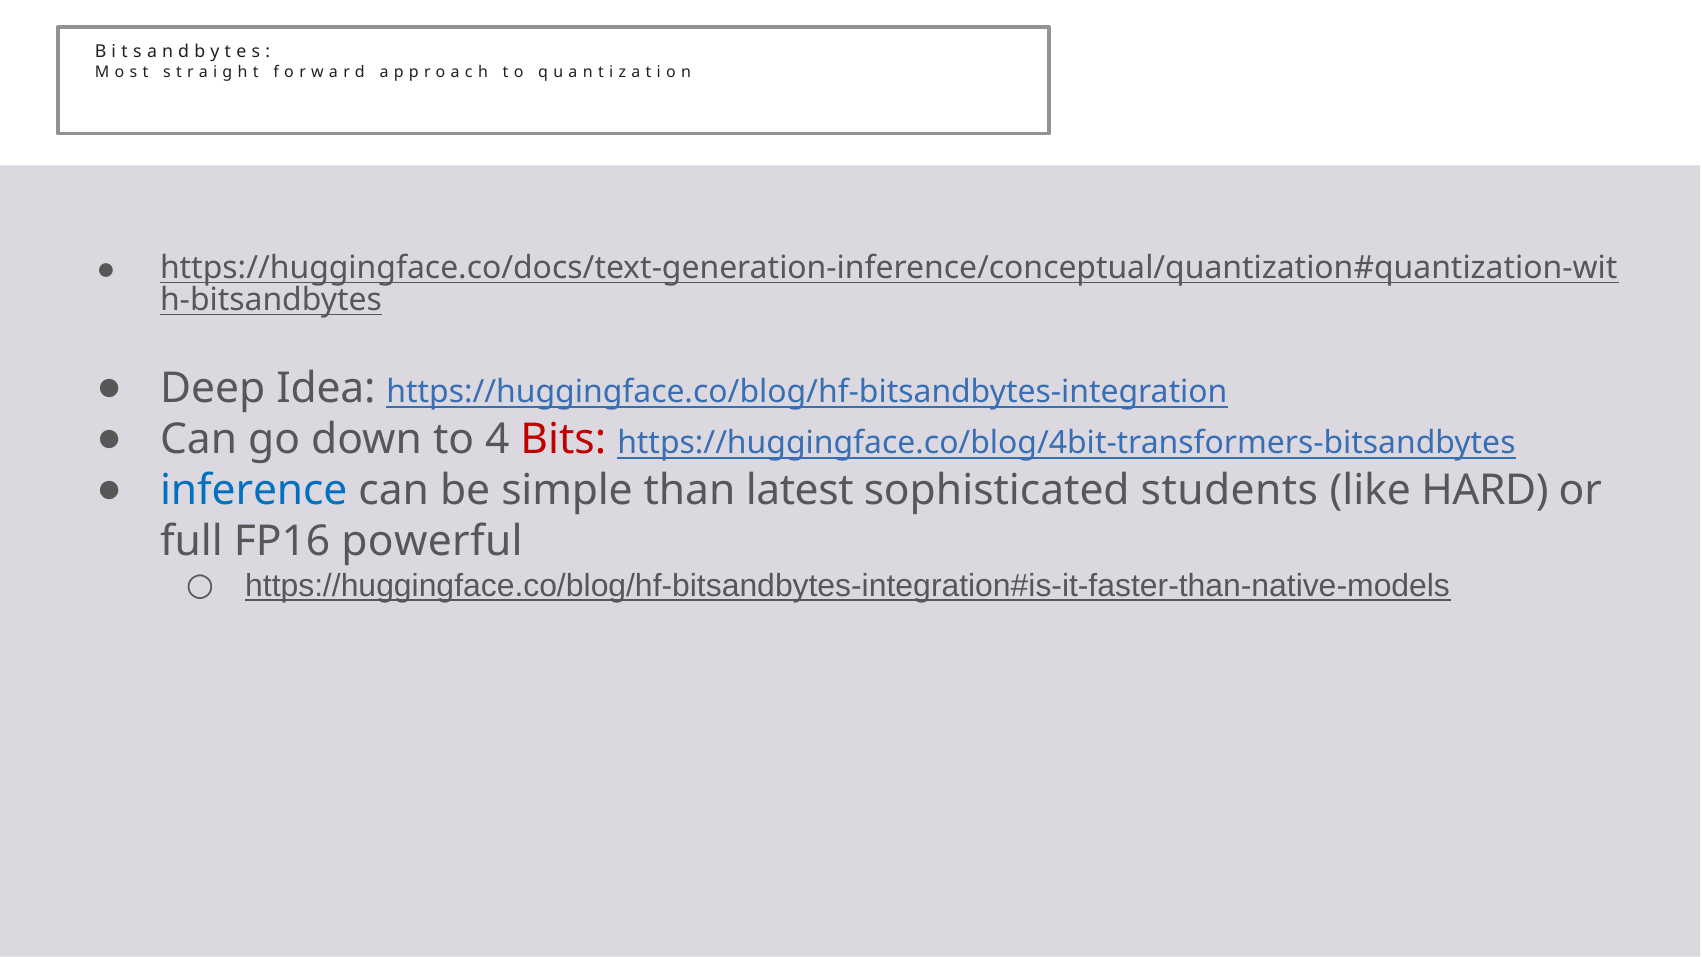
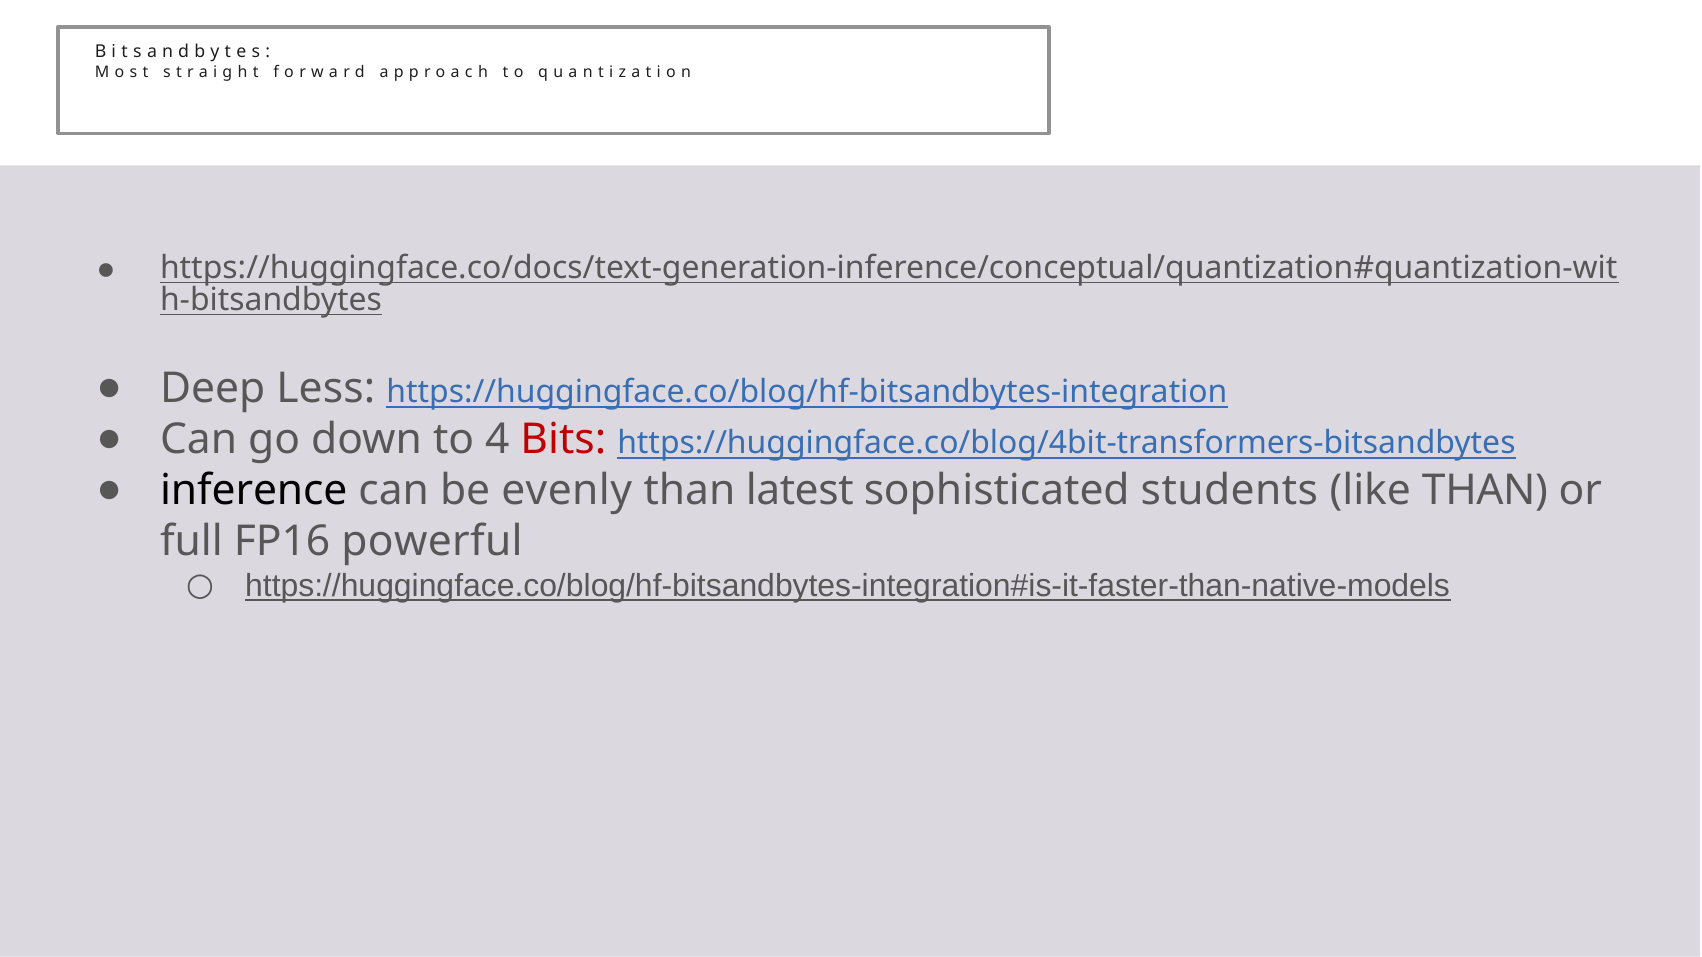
Idea: Idea -> Less
inference colour: blue -> black
simple: simple -> evenly
like HARD: HARD -> THAN
